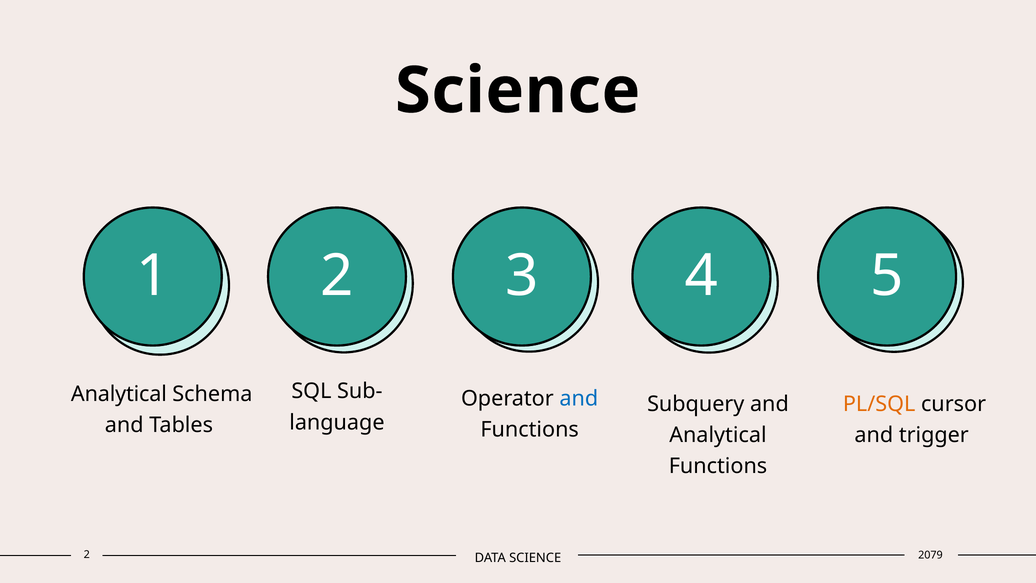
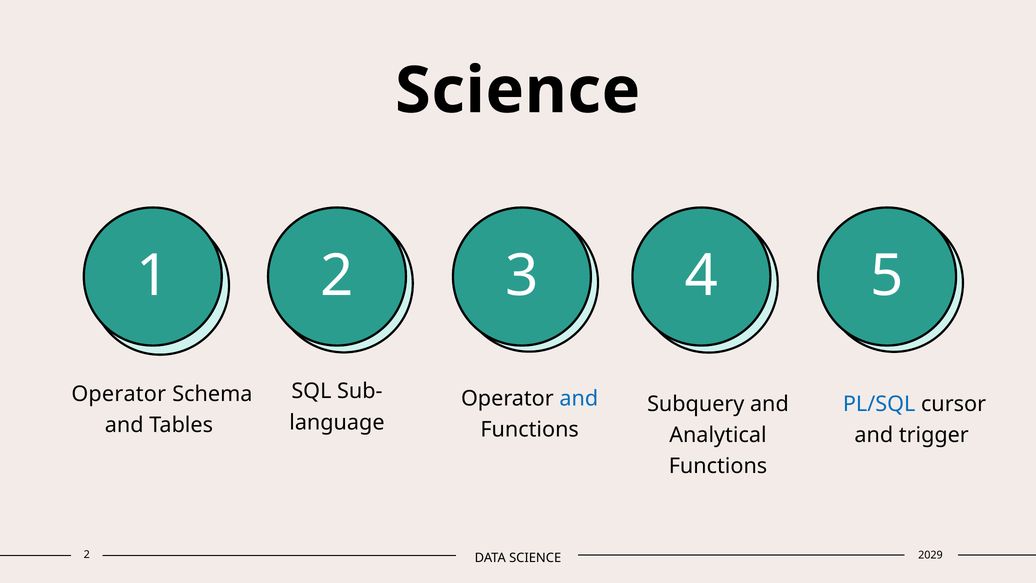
Analytical at (119, 394): Analytical -> Operator
PL/SQL colour: orange -> blue
2079: 2079 -> 2029
